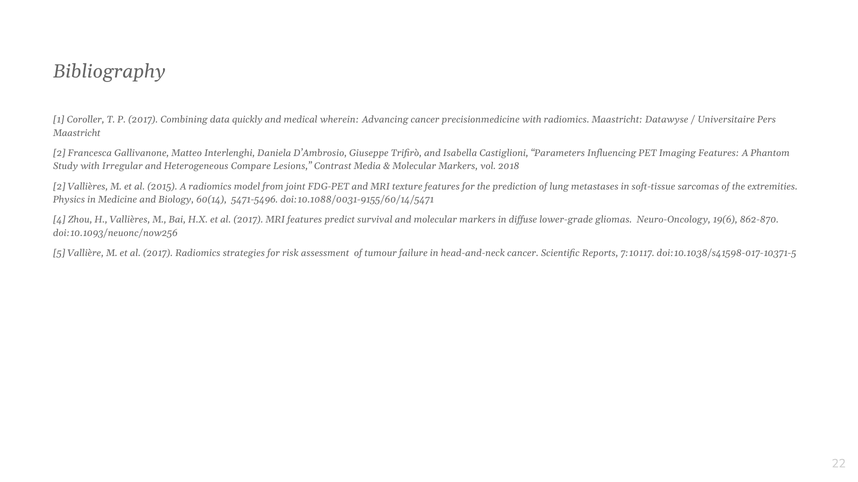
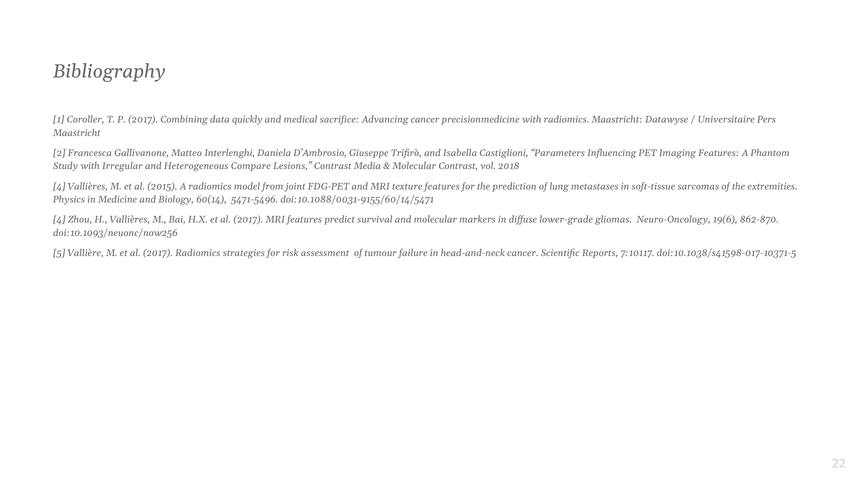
wherein: wherein -> sacrifice
Markers at (458, 166): Markers -> Contrast
2 at (59, 187): 2 -> 4
